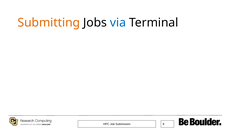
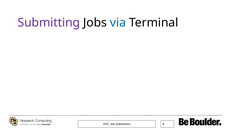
Submitting colour: orange -> purple
